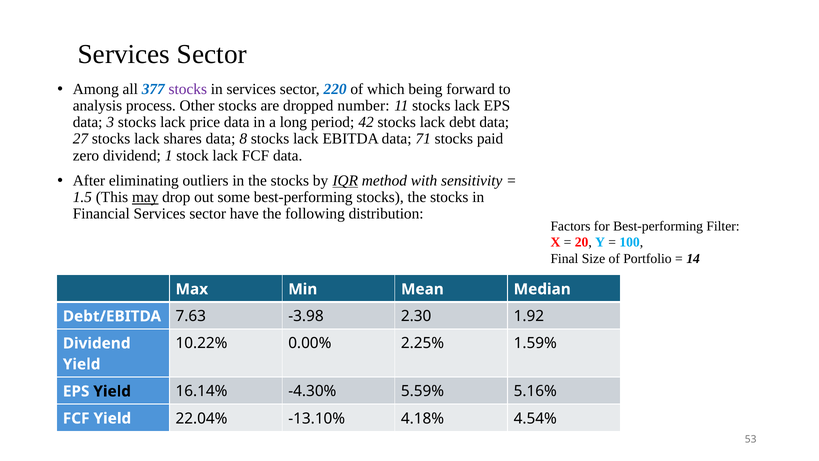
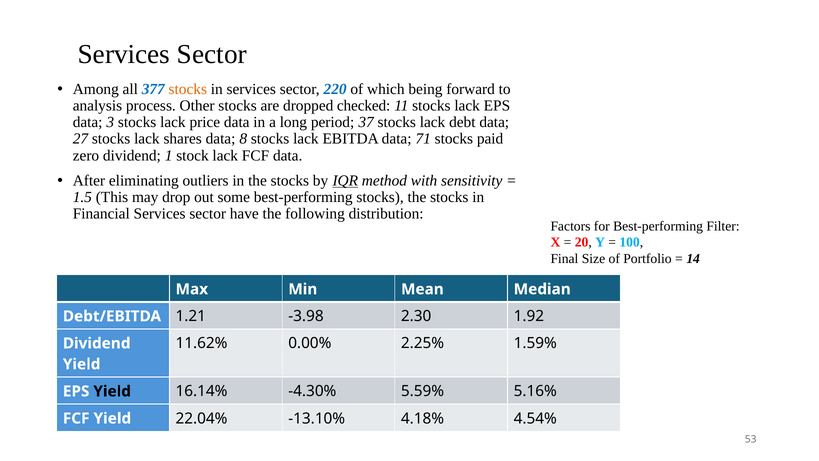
stocks at (188, 89) colour: purple -> orange
number: number -> checked
42: 42 -> 37
may underline: present -> none
7.63: 7.63 -> 1.21
10.22%: 10.22% -> 11.62%
